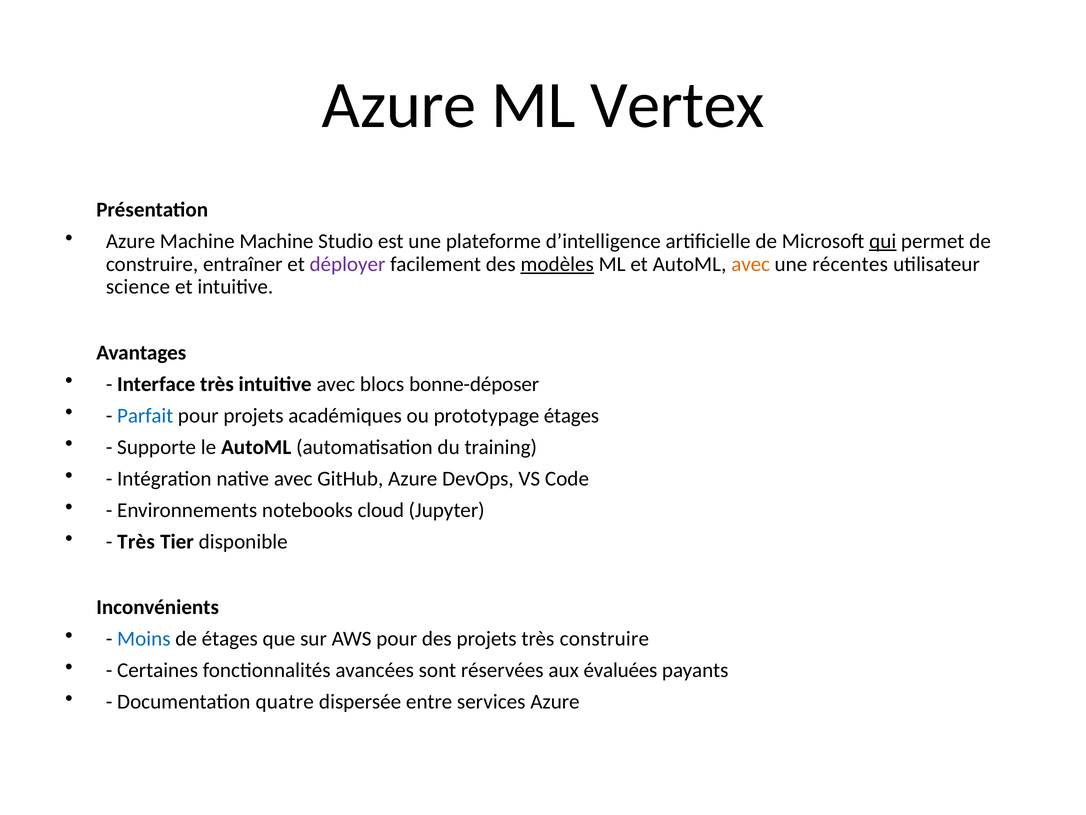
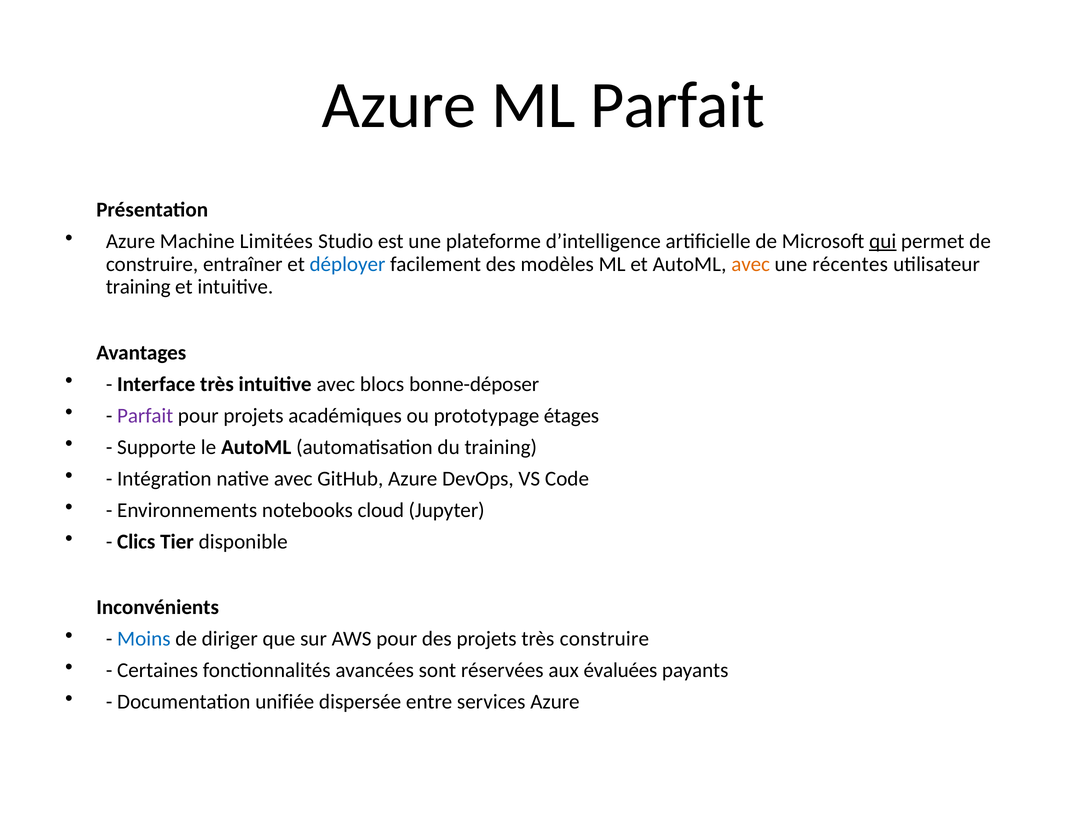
ML Vertex: Vertex -> Parfait
Machine Machine: Machine -> Limitées
déployer colour: purple -> blue
modèles underline: present -> none
science at (138, 287): science -> training
Parfait at (145, 415) colour: blue -> purple
Très at (136, 541): Très -> Clics
de étages: étages -> diriger
quatre: quatre -> unifiée
